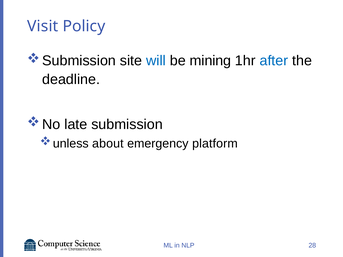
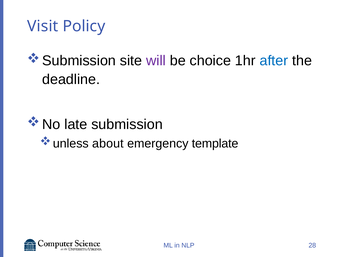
will colour: blue -> purple
mining: mining -> choice
platform: platform -> template
